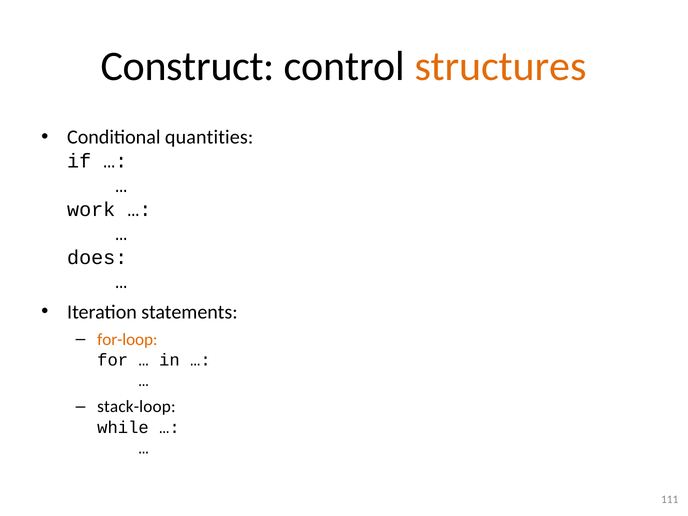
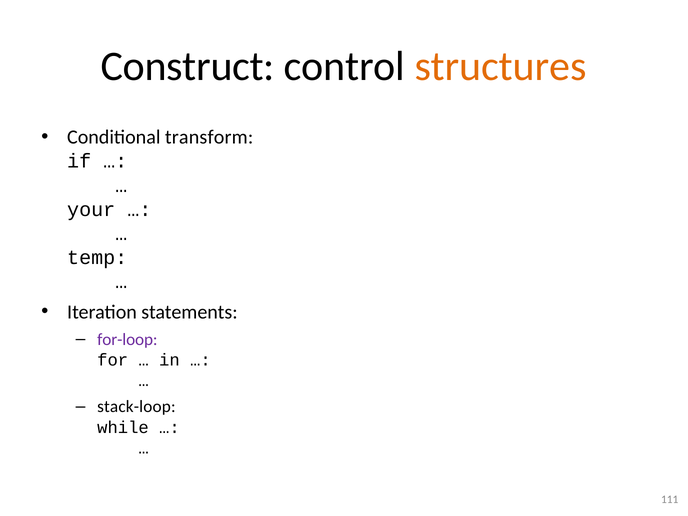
quantities: quantities -> transform
work: work -> your
does: does -> temp
for-loop colour: orange -> purple
